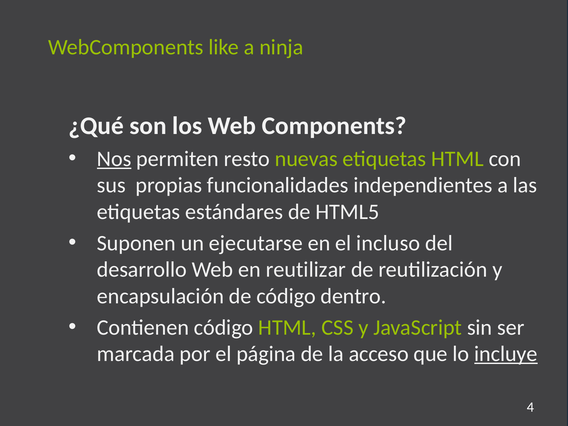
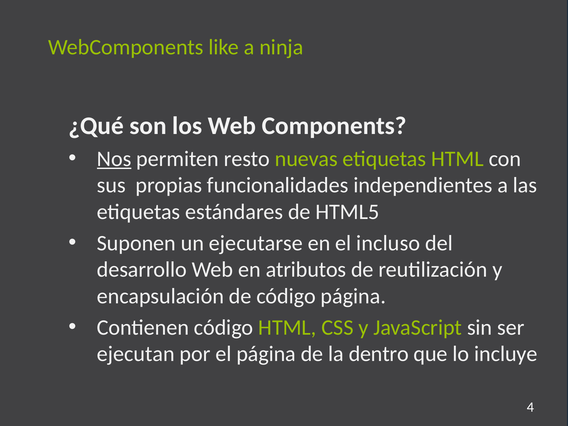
reutilizar: reutilizar -> atributos
código dentro: dentro -> página
marcada: marcada -> ejecutan
acceso: acceso -> dentro
incluye underline: present -> none
